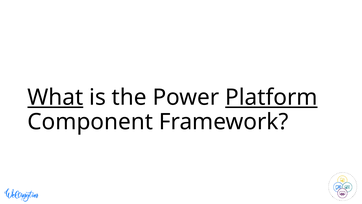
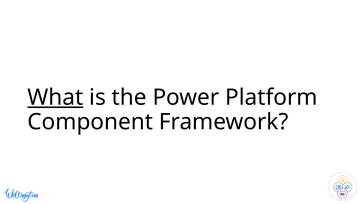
Platform underline: present -> none
